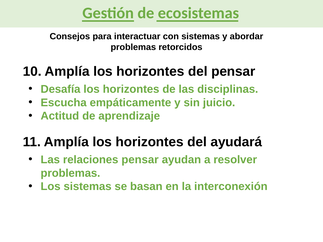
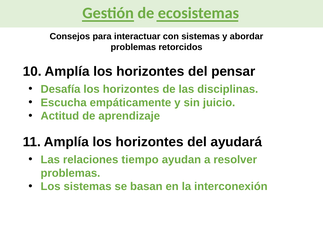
relaciones pensar: pensar -> tiempo
